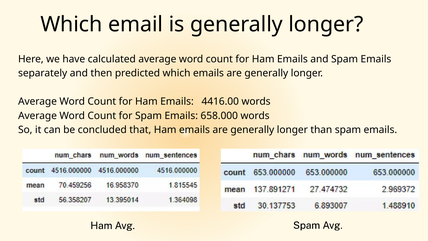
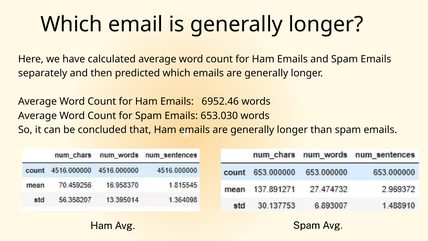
4416.00: 4416.00 -> 6952.46
658.000: 658.000 -> 653.030
